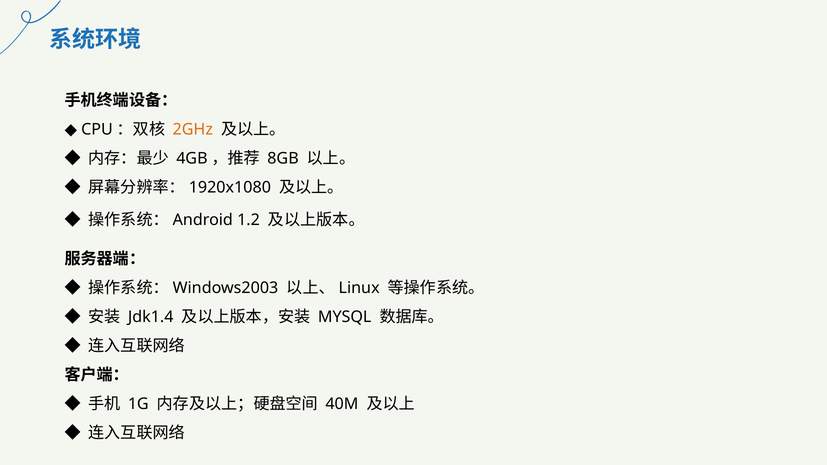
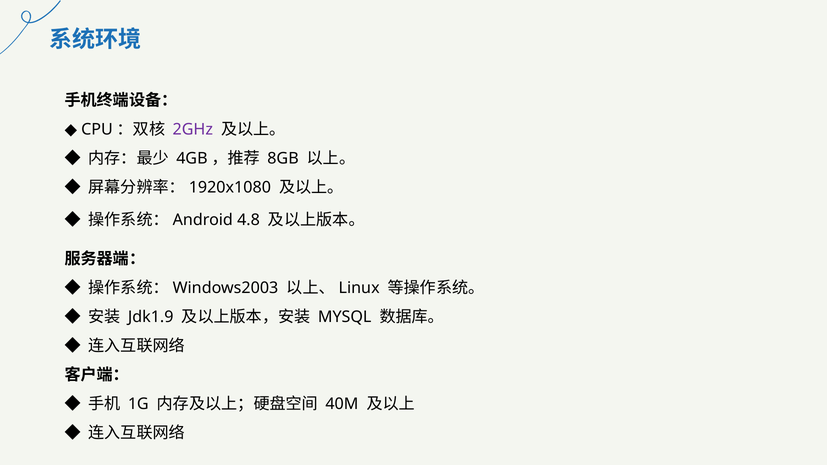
2GHz colour: orange -> purple
1.2: 1.2 -> 4.8
Jdk1.4: Jdk1.4 -> Jdk1.9
